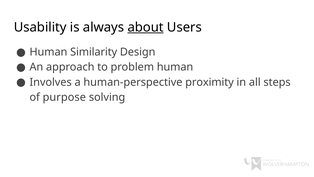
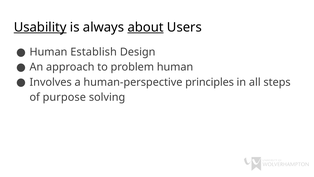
Usability underline: none -> present
Similarity: Similarity -> Establish
proximity: proximity -> principles
